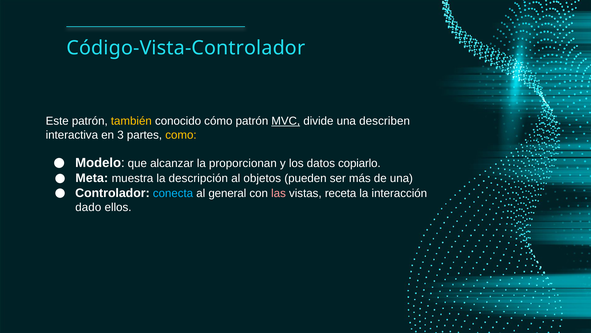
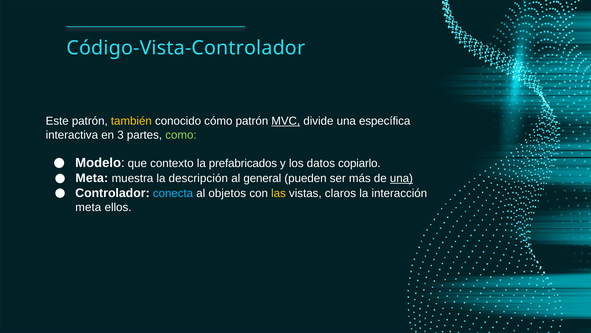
describen: describen -> específica
como colour: yellow -> light green
alcanzar: alcanzar -> contexto
proporcionan: proporcionan -> prefabricados
objetos: objetos -> general
una at (401, 178) underline: none -> present
general: general -> objetos
las colour: pink -> yellow
receta: receta -> claros
dado at (88, 207): dado -> meta
